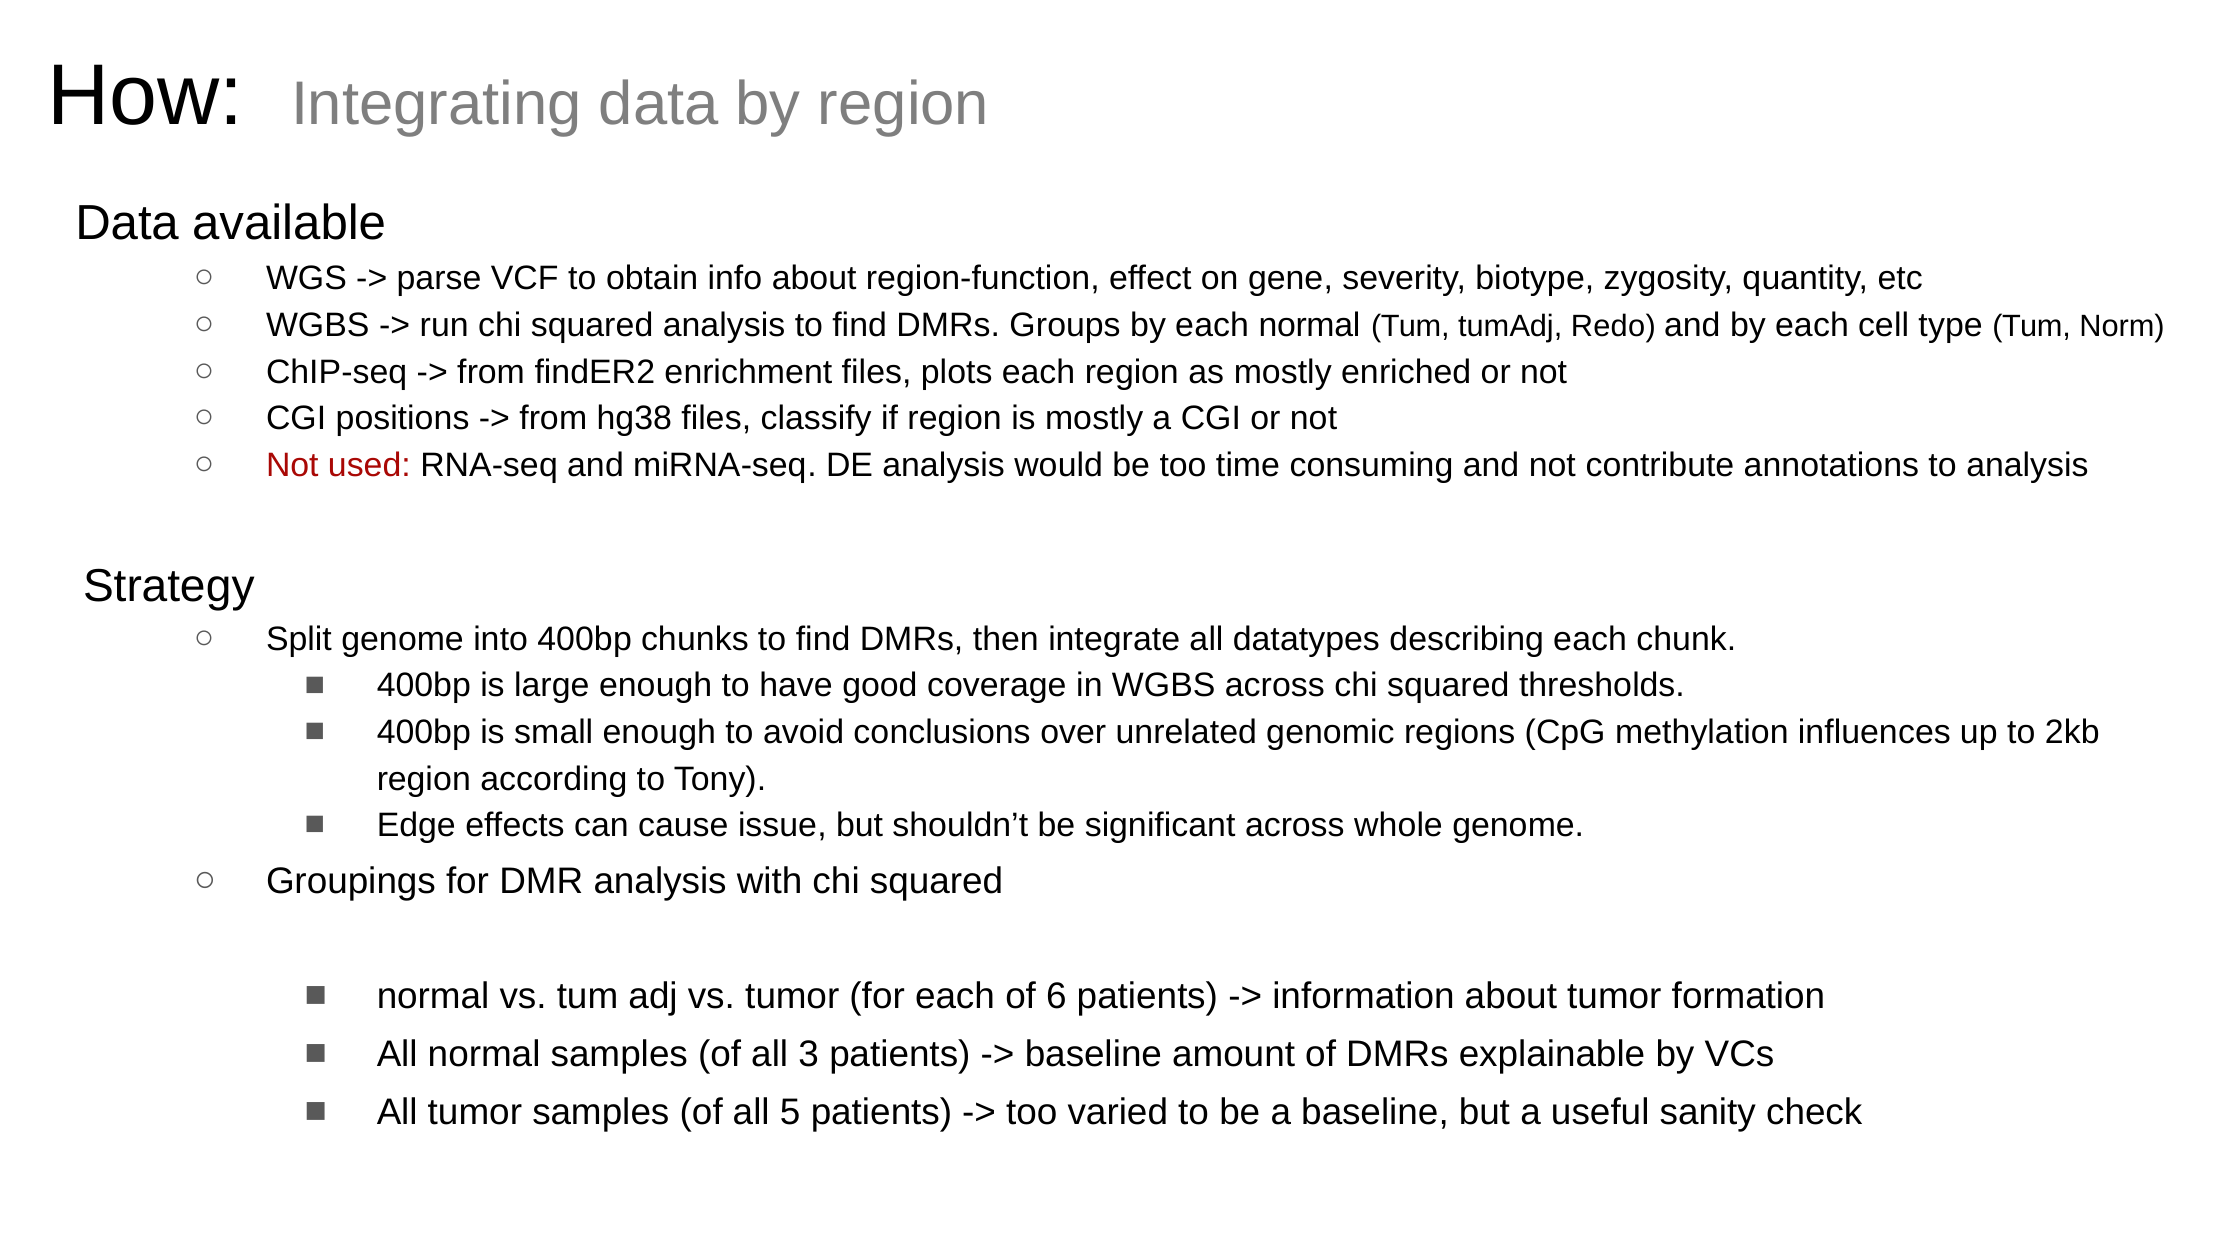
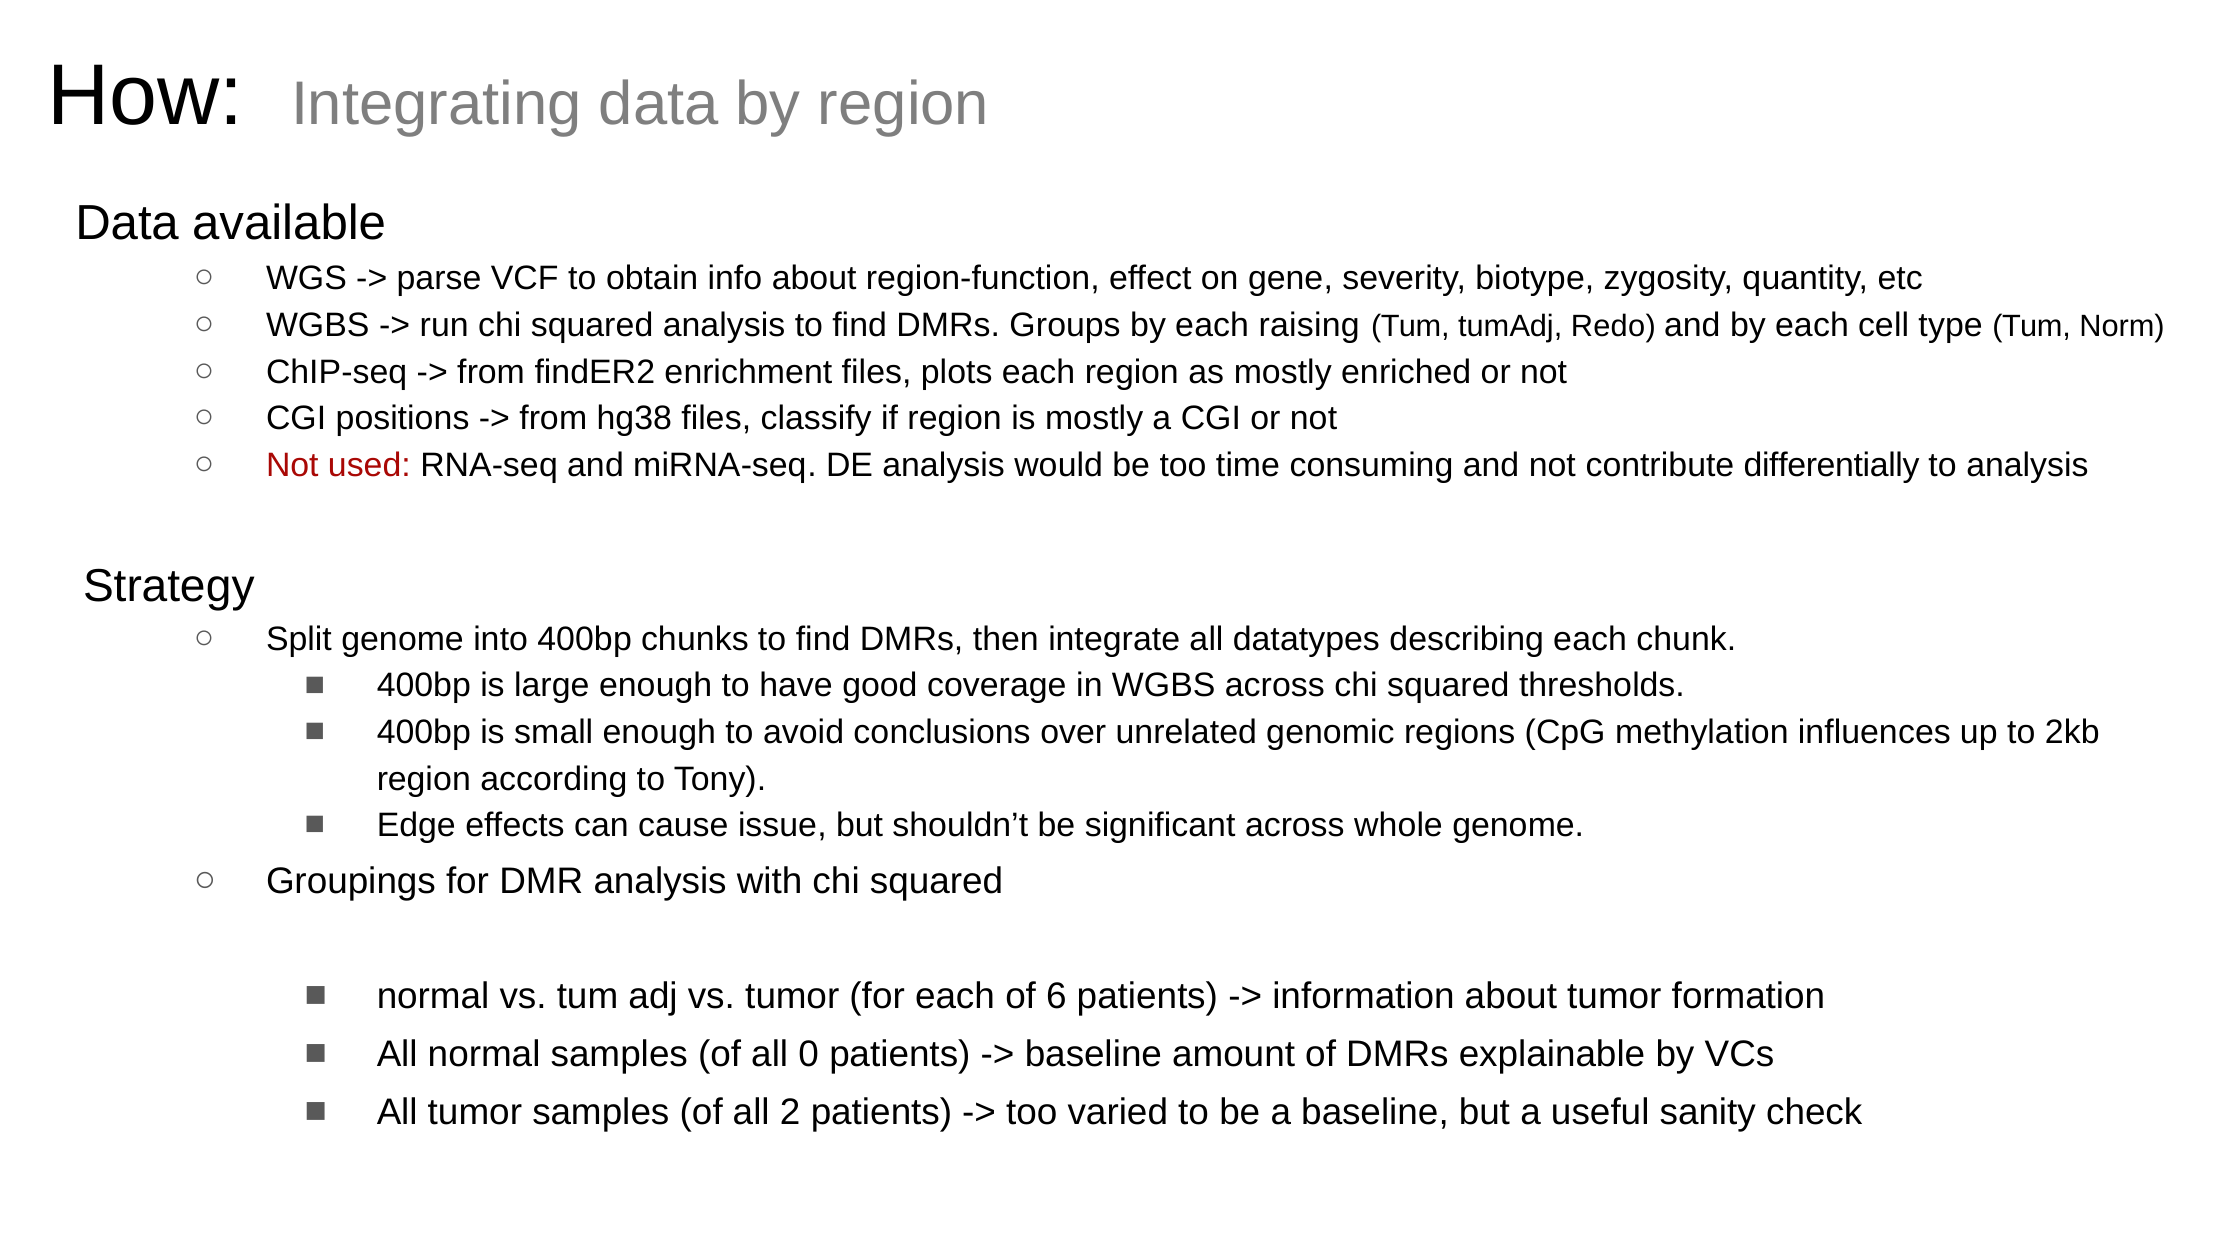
each normal: normal -> raising
annotations: annotations -> differentially
3: 3 -> 0
5: 5 -> 2
